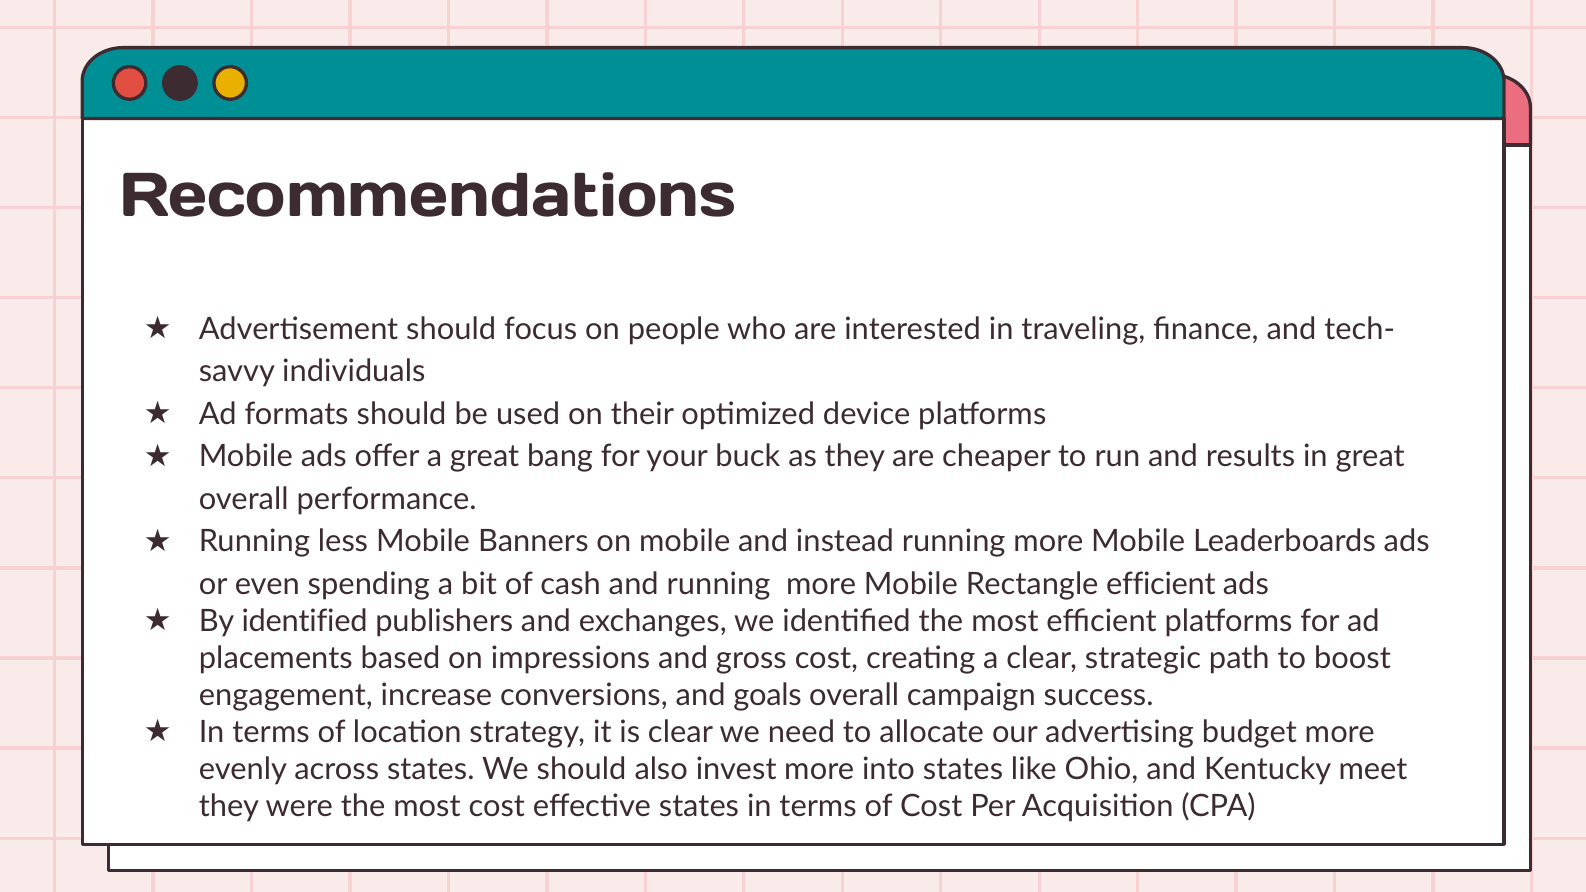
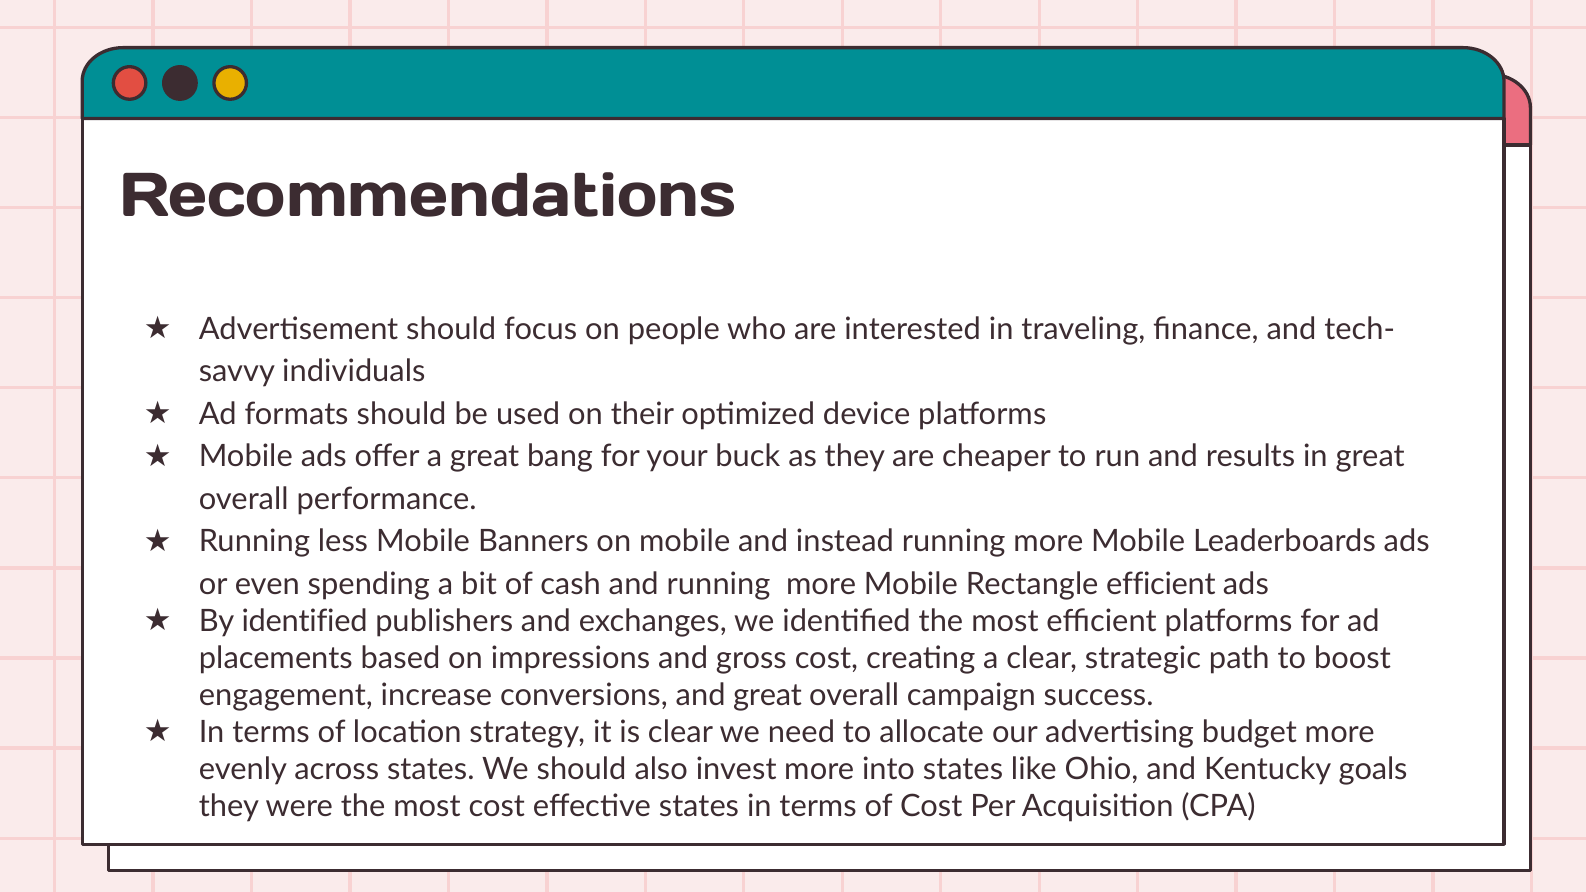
and goals: goals -> great
meet: meet -> goals
